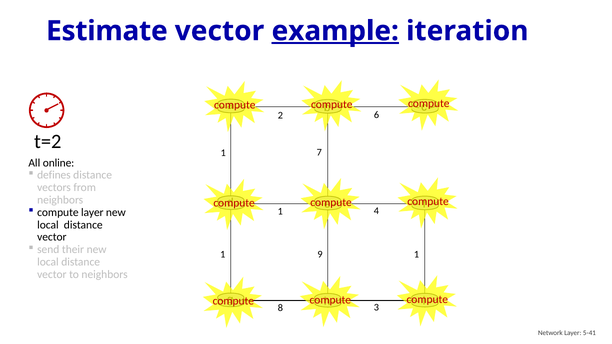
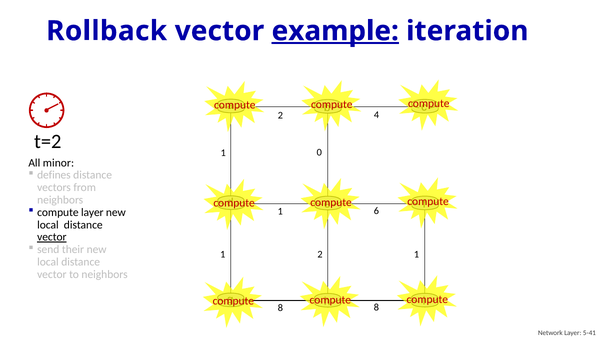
Estimate: Estimate -> Rollback
6: 6 -> 4
7: 7 -> 0
online: online -> minor
4: 4 -> 6
vector at (52, 237) underline: none -> present
1 9: 9 -> 2
8 3: 3 -> 8
